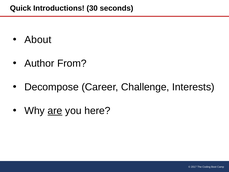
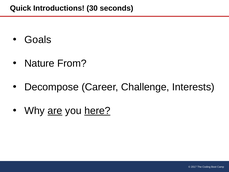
About: About -> Goals
Author: Author -> Nature
here underline: none -> present
